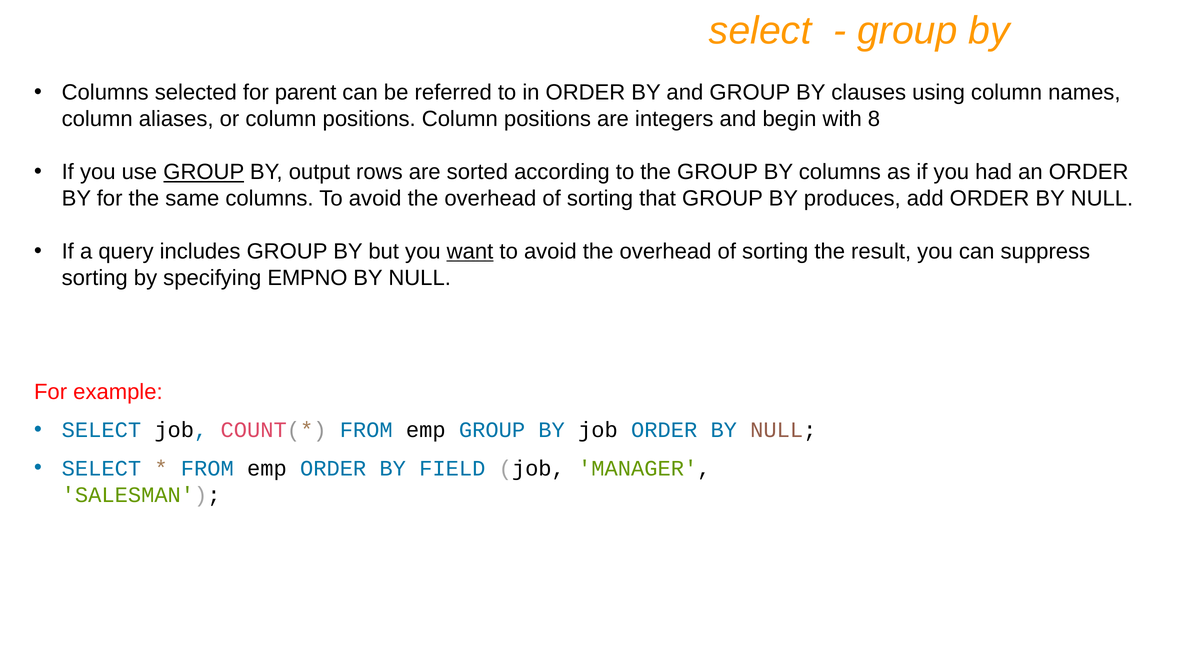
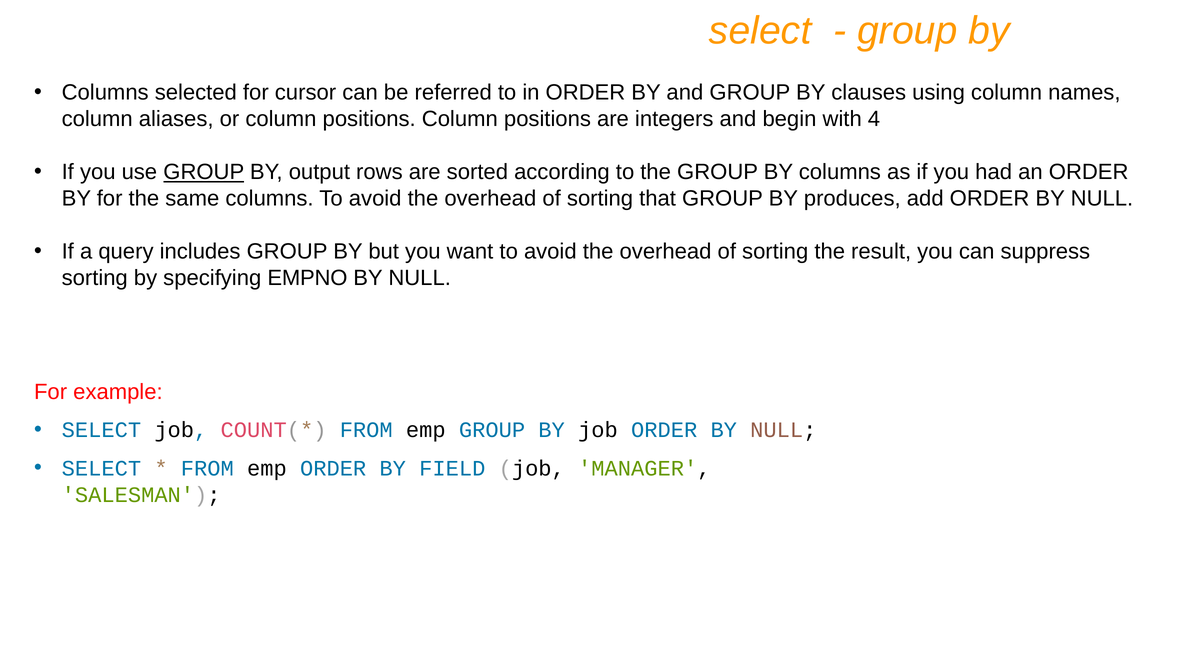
parent: parent -> cursor
8: 8 -> 4
want underline: present -> none
